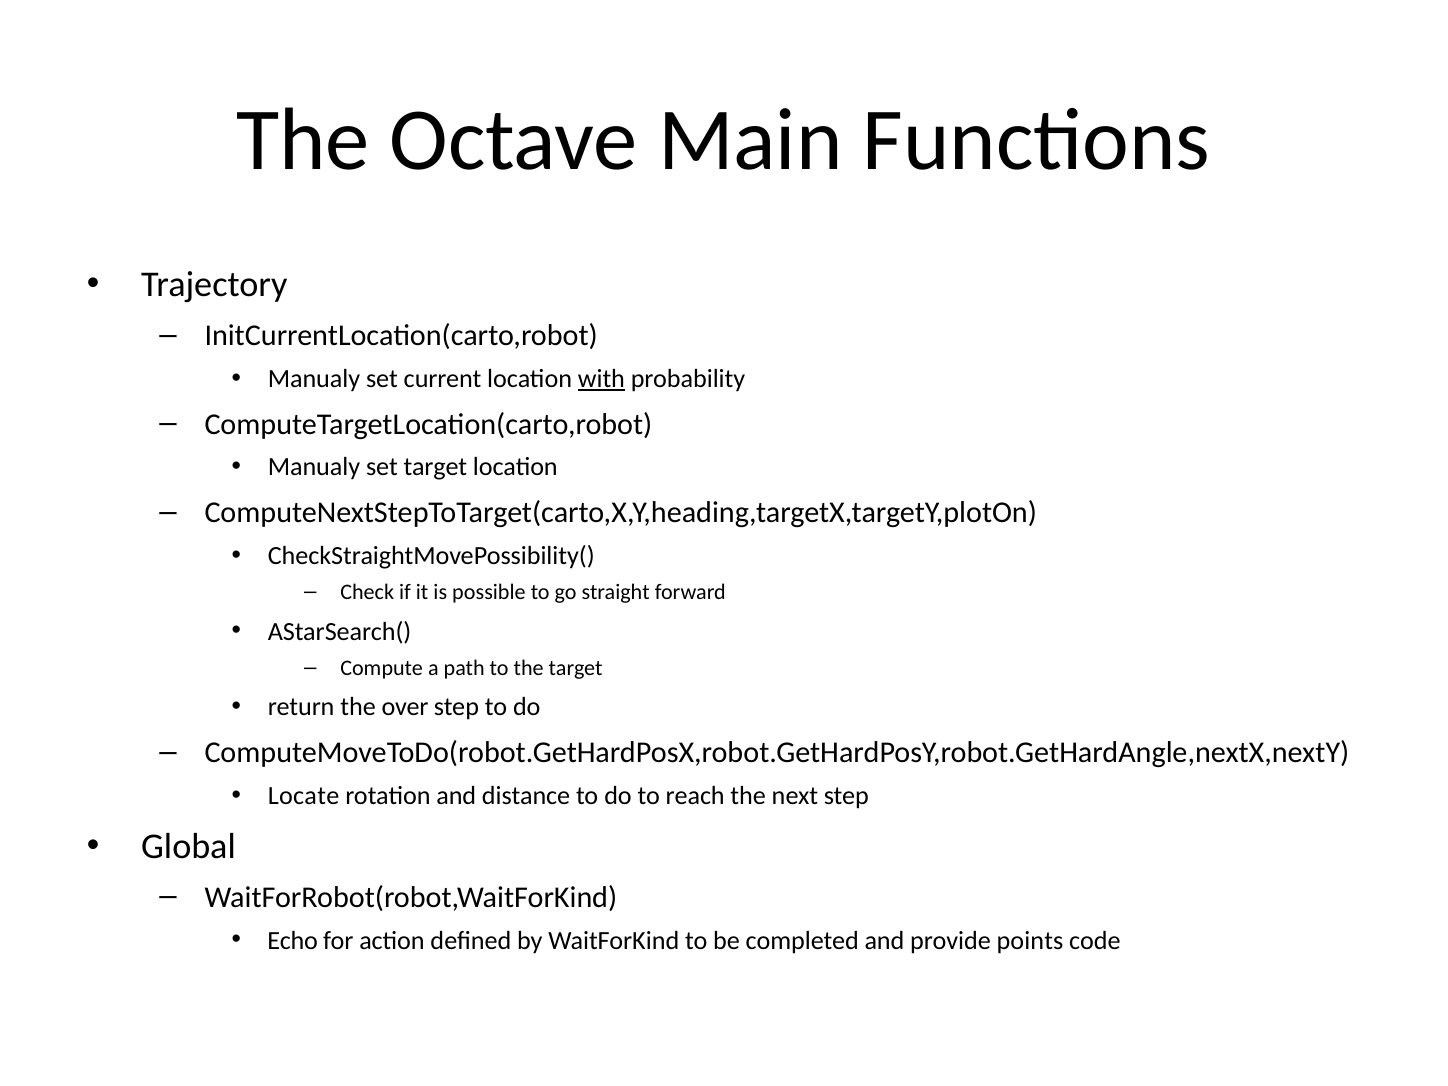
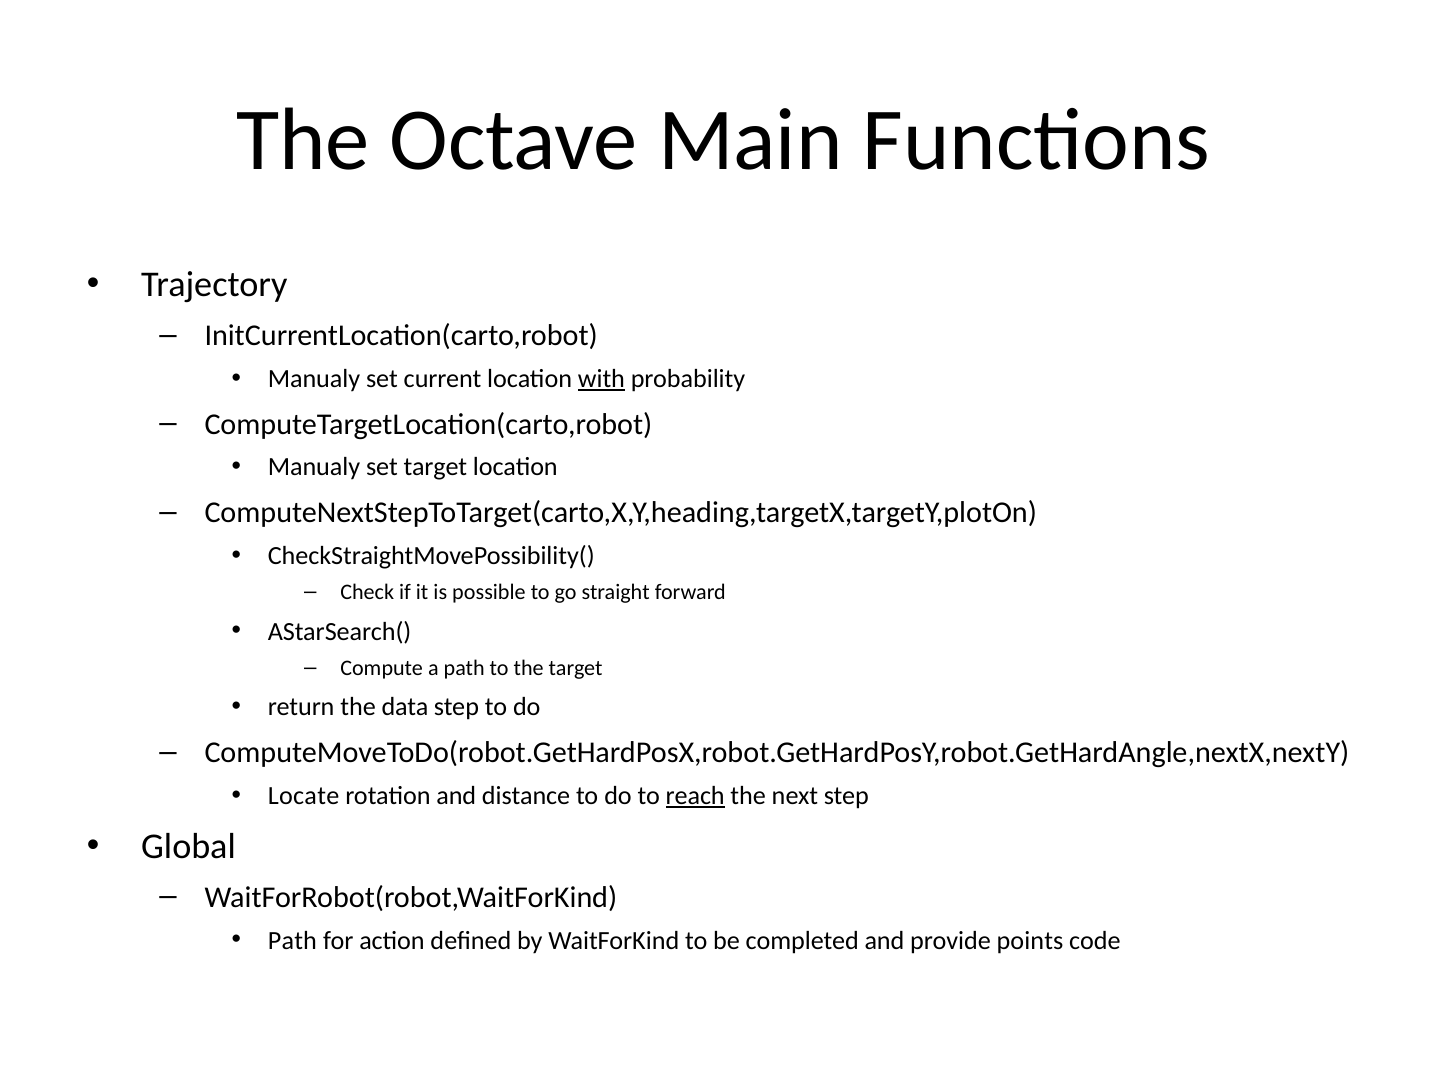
over: over -> data
reach underline: none -> present
Echo at (293, 940): Echo -> Path
